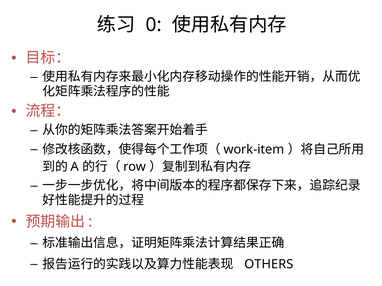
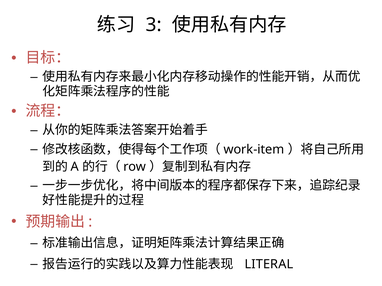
0: 0 -> 3
OTHERS: OTHERS -> LITERAL
